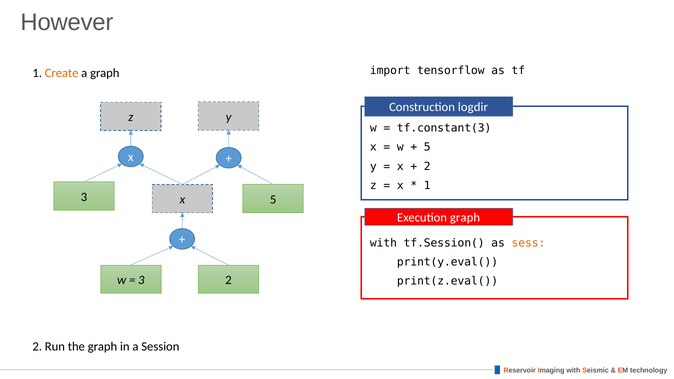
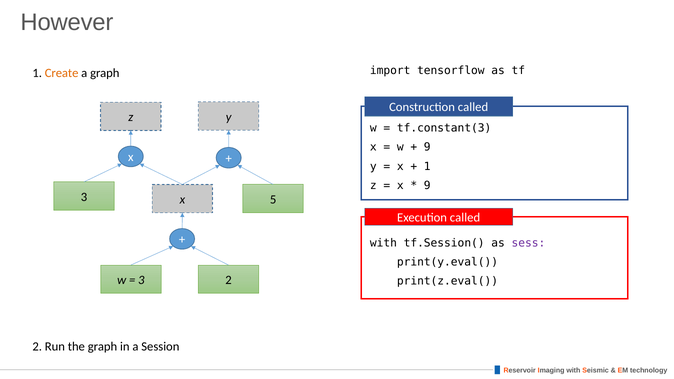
Construction logdir: logdir -> called
5 at (427, 147): 5 -> 9
2 at (427, 166): 2 -> 1
1 at (427, 186): 1 -> 9
Execution graph: graph -> called
sess colour: orange -> purple
